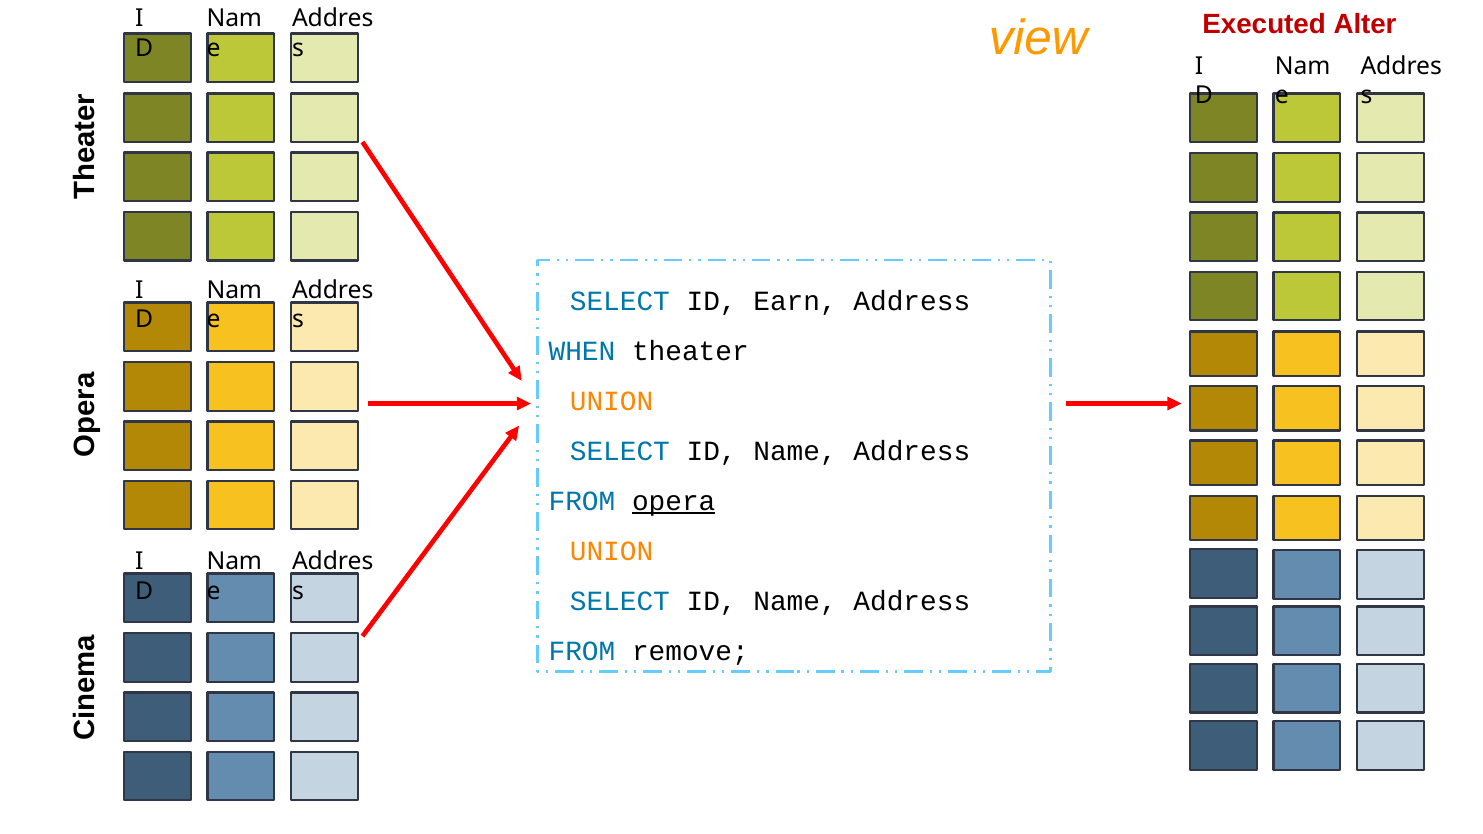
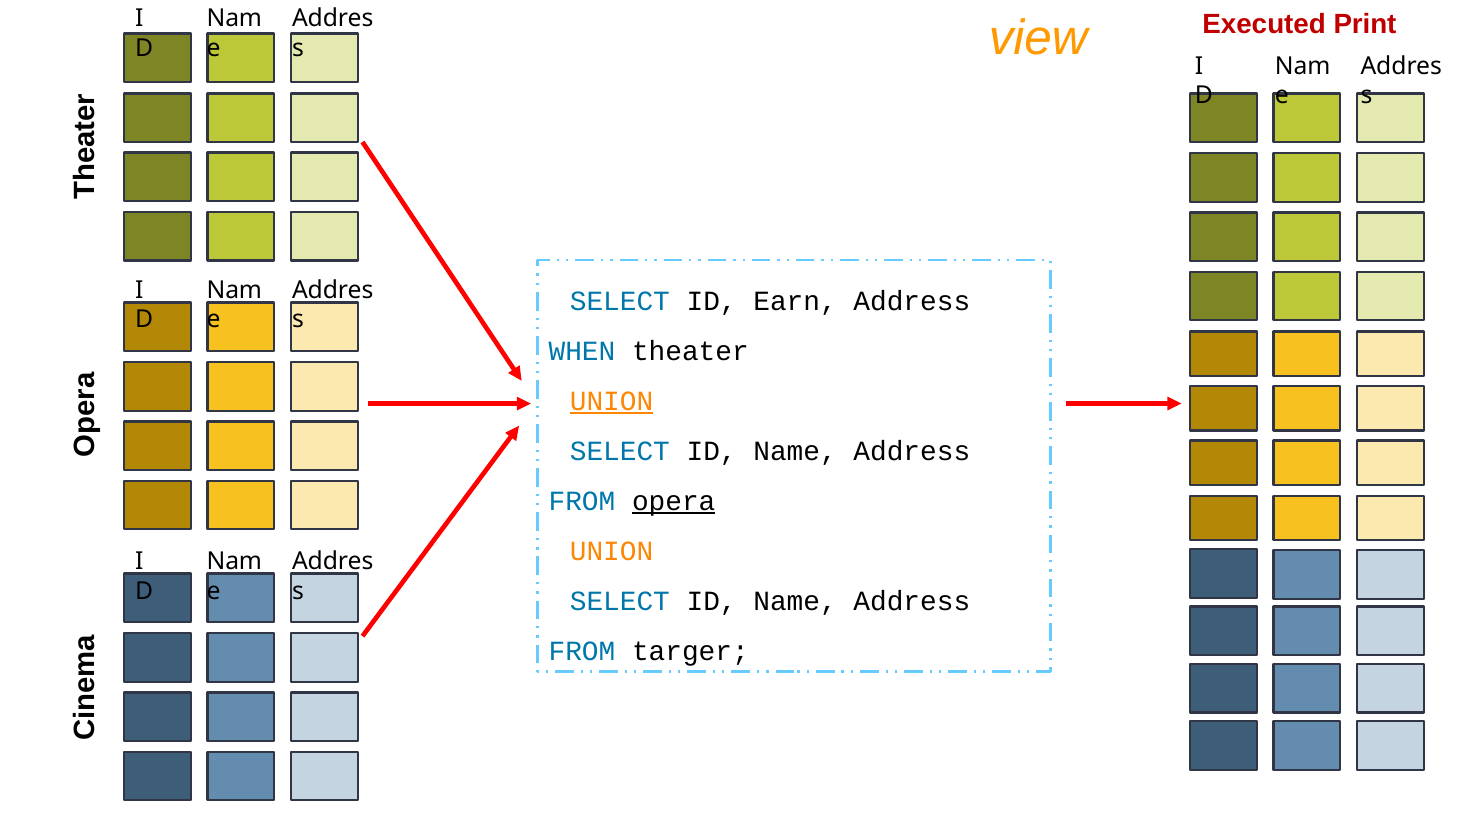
Alter: Alter -> Print
UNION at (612, 401) underline: none -> present
remove: remove -> targer
